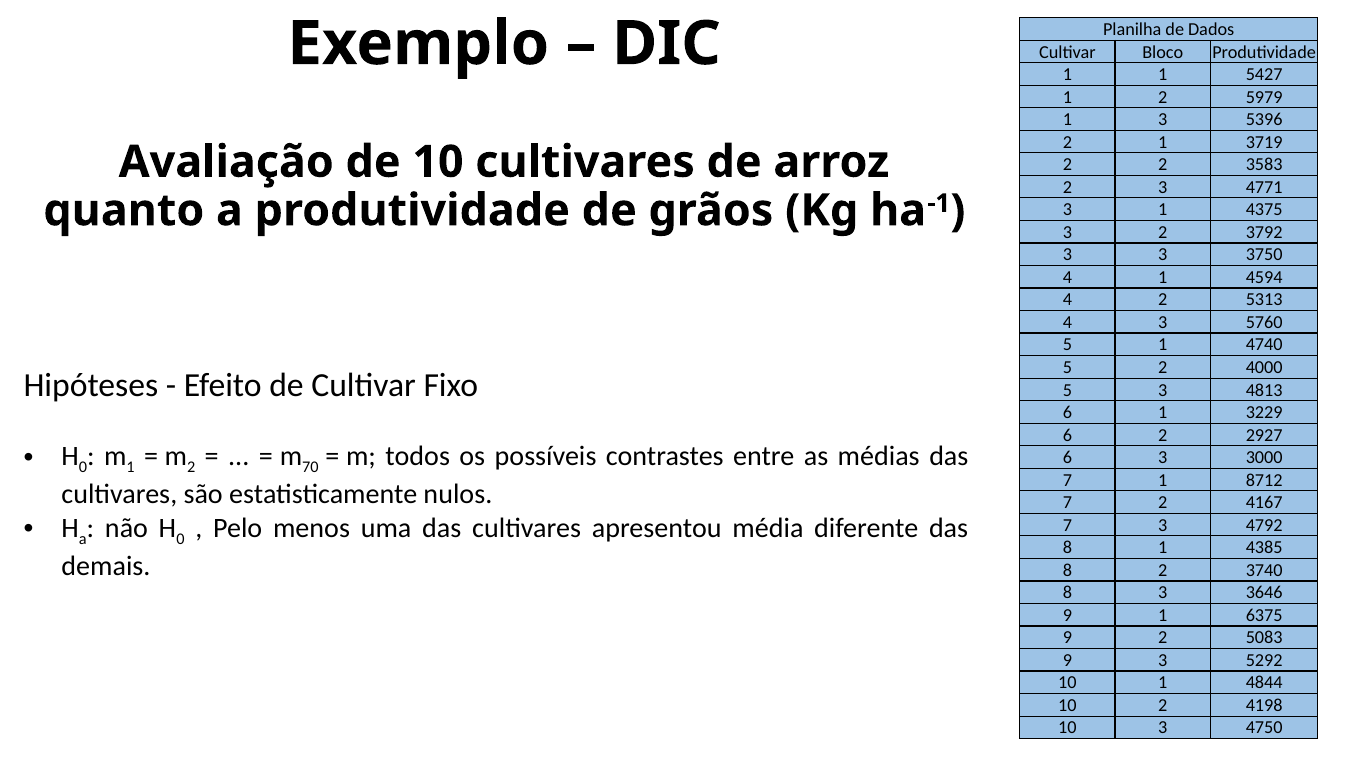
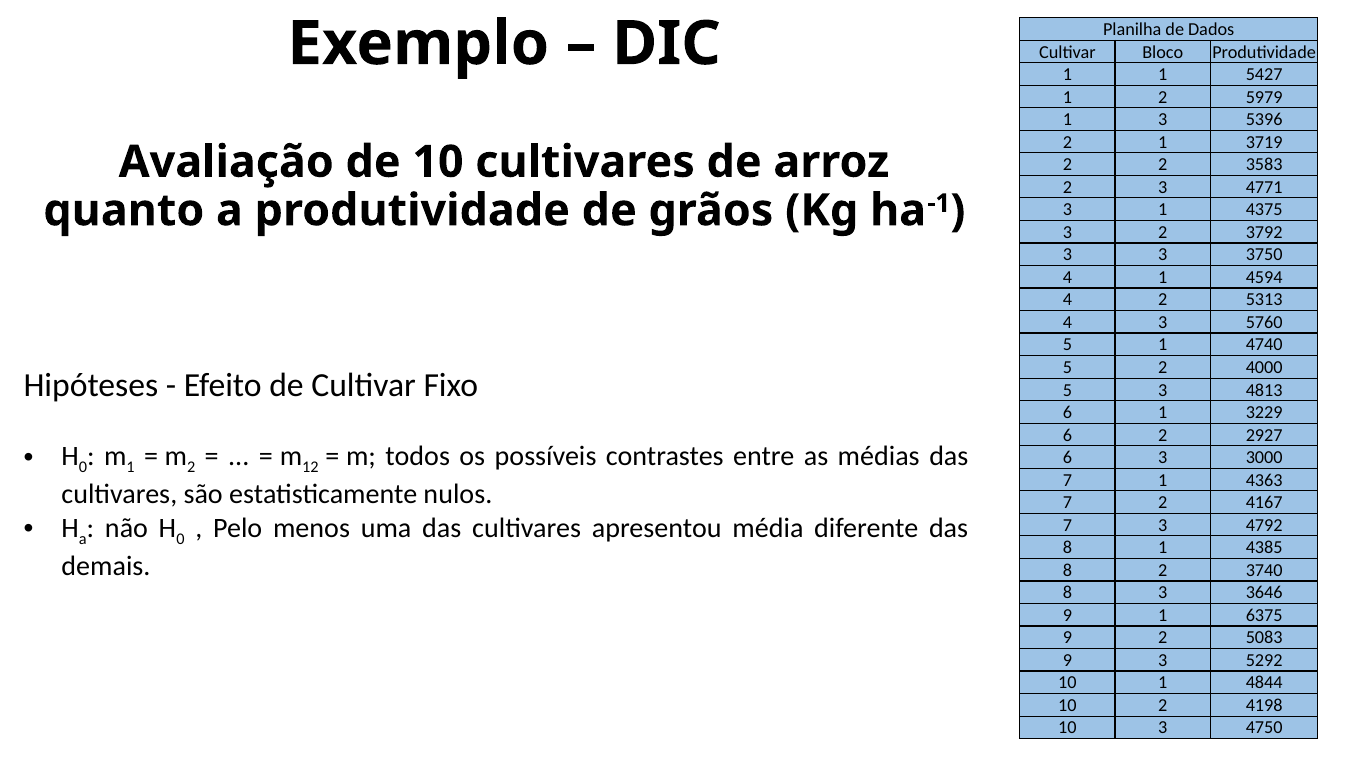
70: 70 -> 12
8712: 8712 -> 4363
